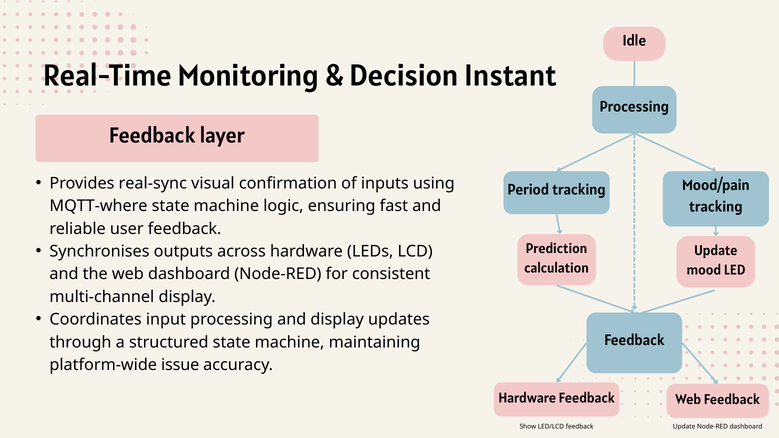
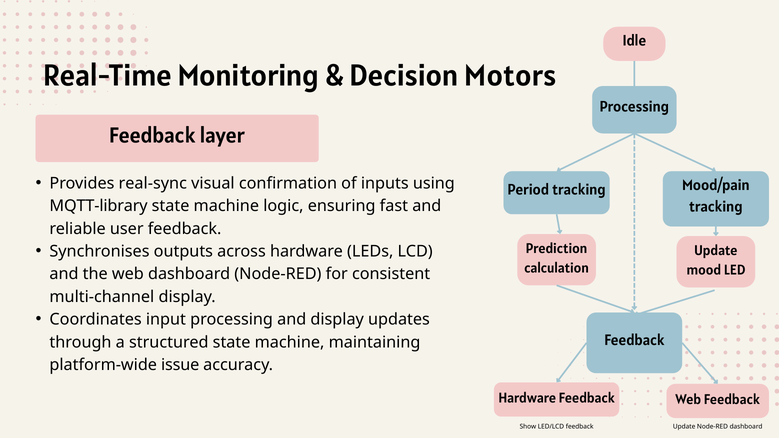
Instant: Instant -> Motors
MQTT-where: MQTT-where -> MQTT-library
